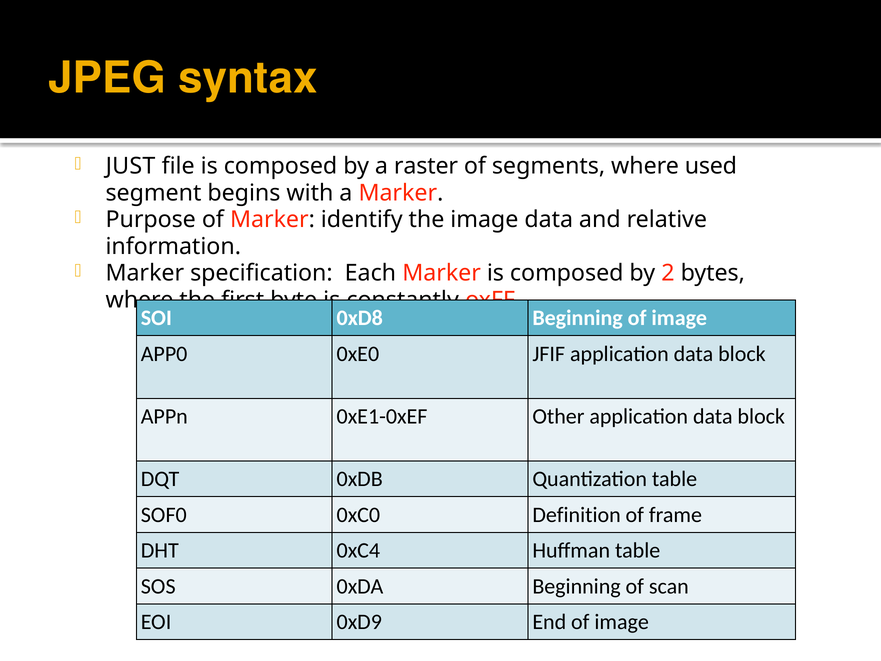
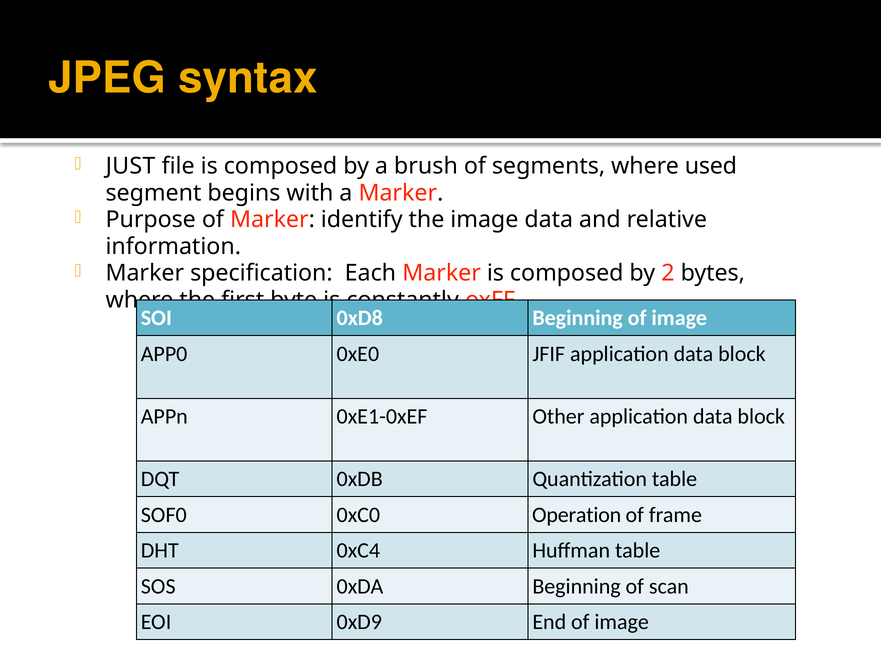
raster: raster -> brush
Definition: Definition -> Operation
